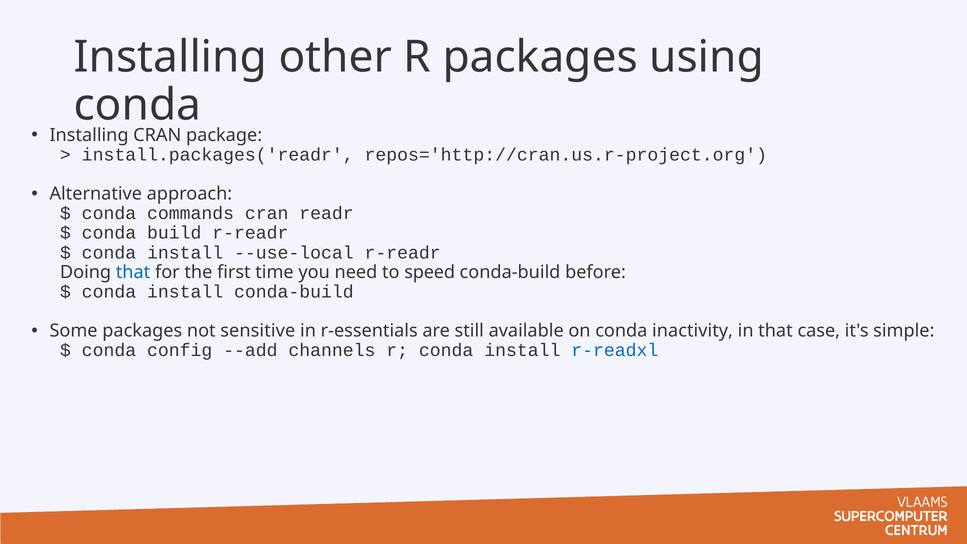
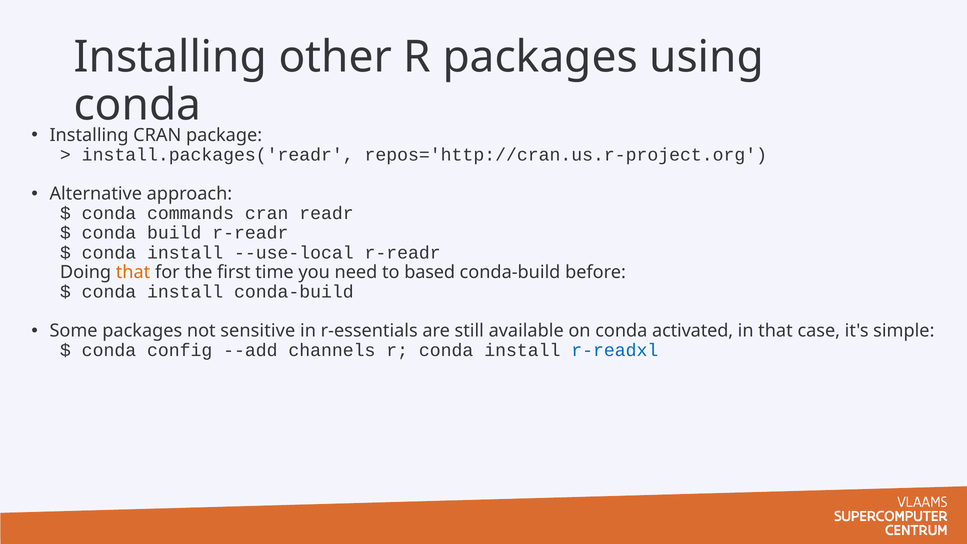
that at (133, 272) colour: blue -> orange
speed: speed -> based
inactivity: inactivity -> activated
